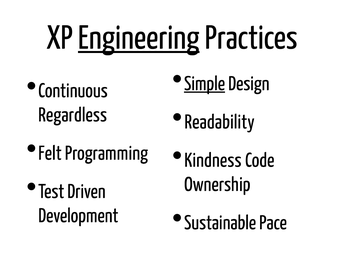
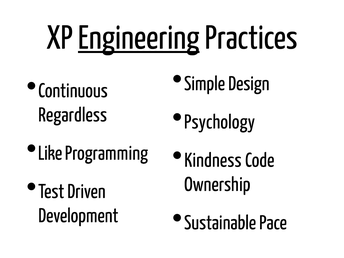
Simple underline: present -> none
Readability: Readability -> Psychology
Felt: Felt -> Like
